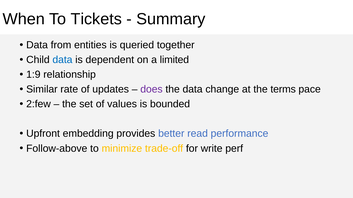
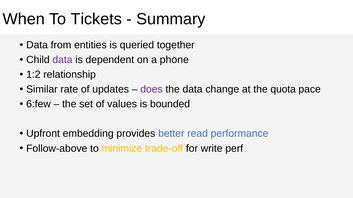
data at (62, 60) colour: blue -> purple
limited: limited -> phone
1:9: 1:9 -> 1:2
terms: terms -> quota
2:few: 2:few -> 6:few
